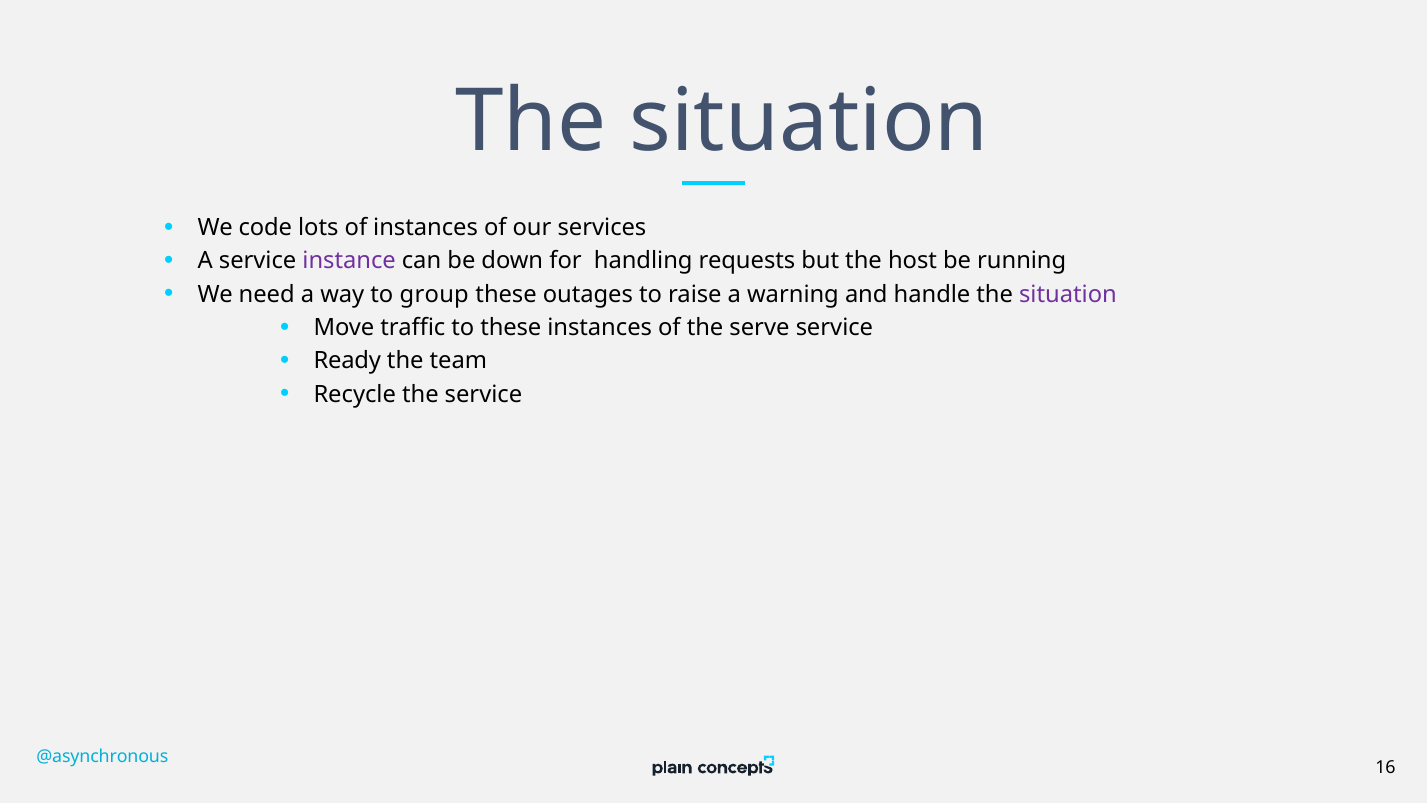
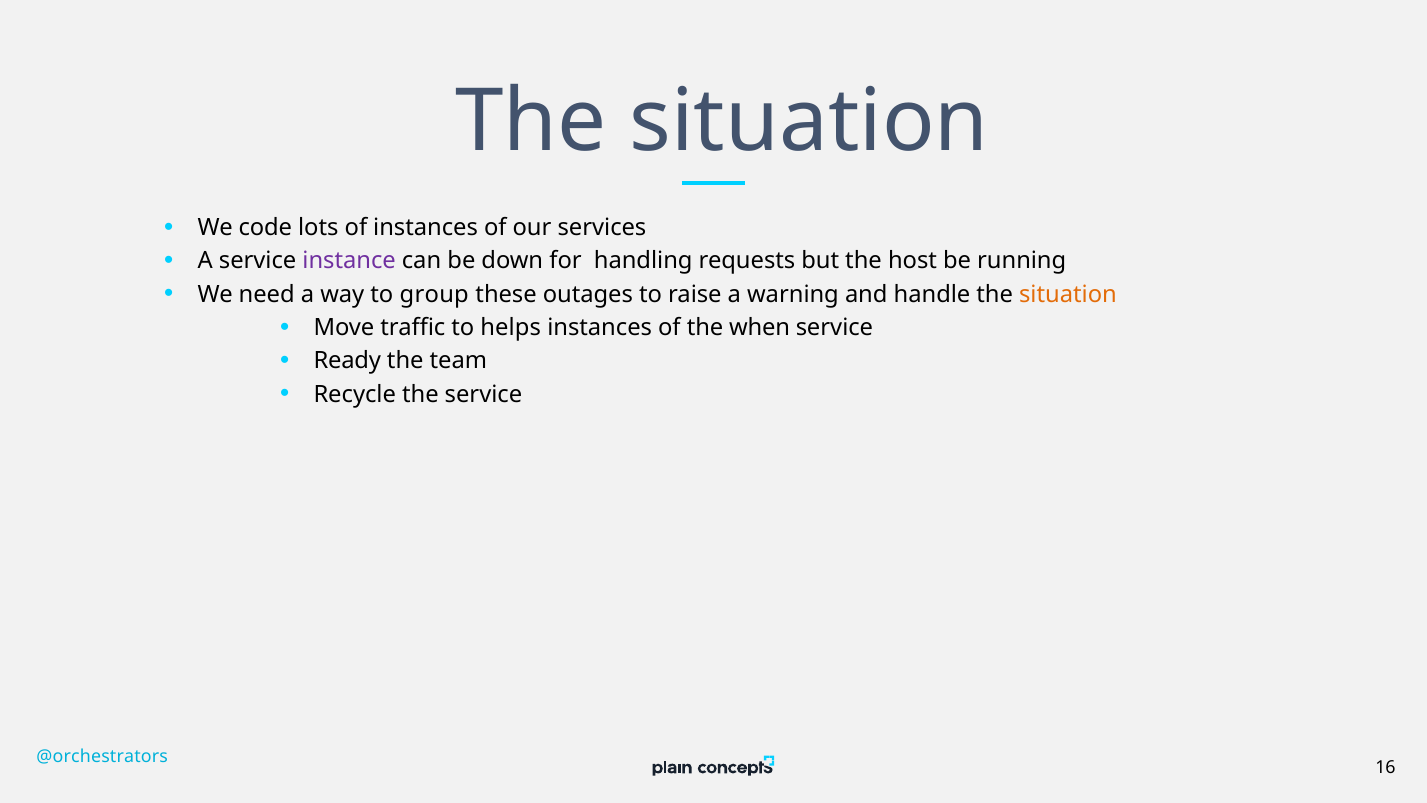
situation at (1068, 294) colour: purple -> orange
to these: these -> helps
serve: serve -> when
@asynchronous: @asynchronous -> @orchestrators
